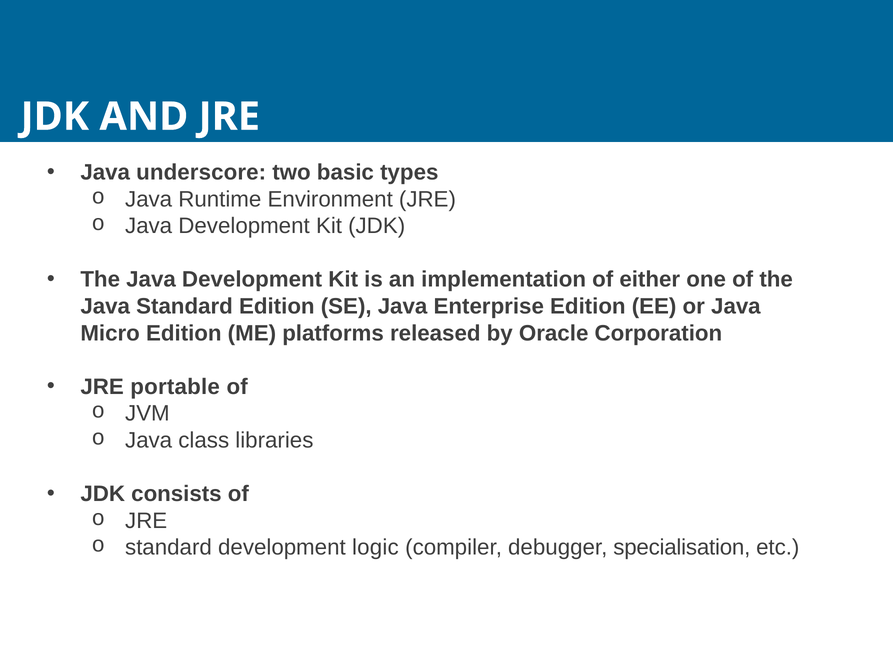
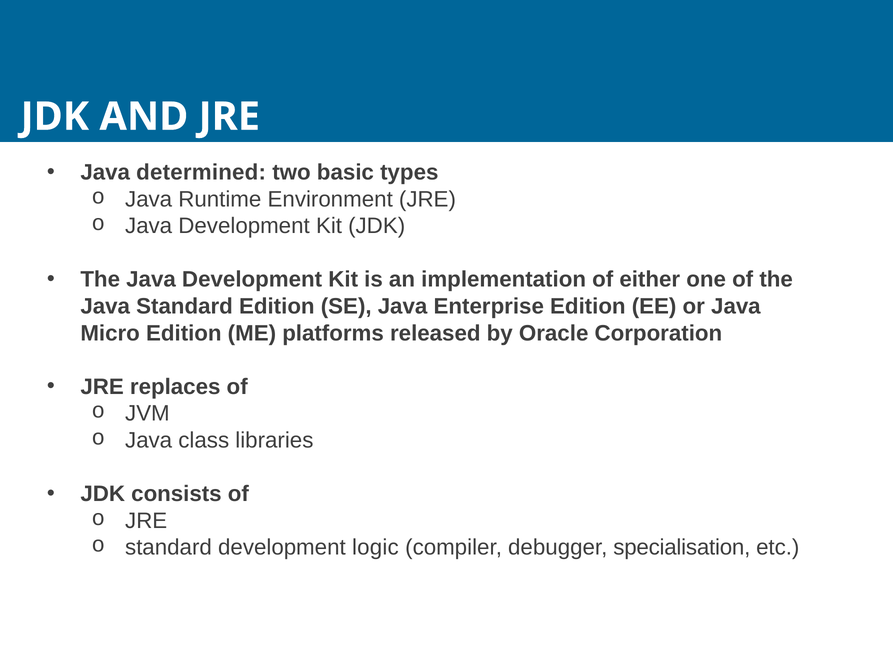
underscore: underscore -> determined
portable: portable -> replaces
